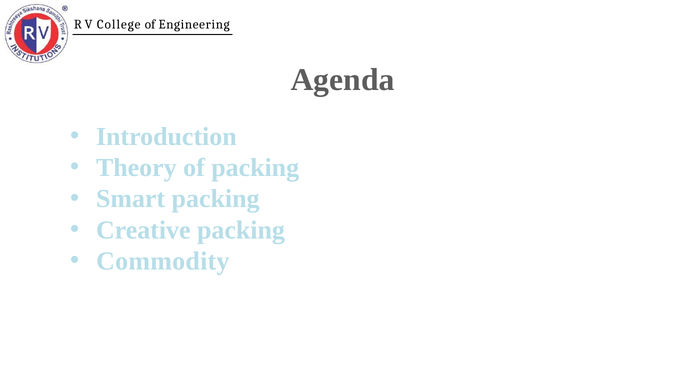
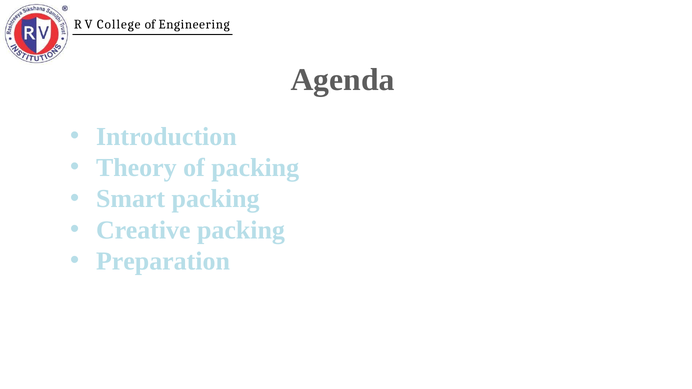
Commodity: Commodity -> Preparation
